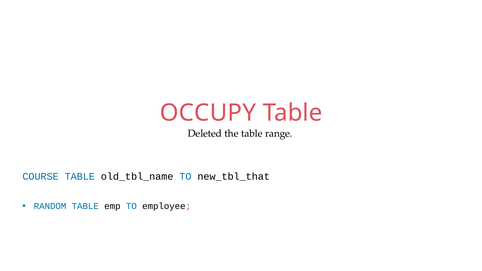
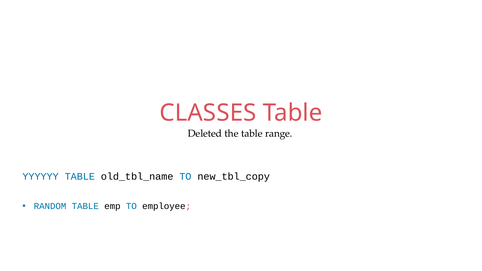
OCCUPY: OCCUPY -> CLASSES
COURSE: COURSE -> YYYYYY
new_tbl_that: new_tbl_that -> new_tbl_copy
